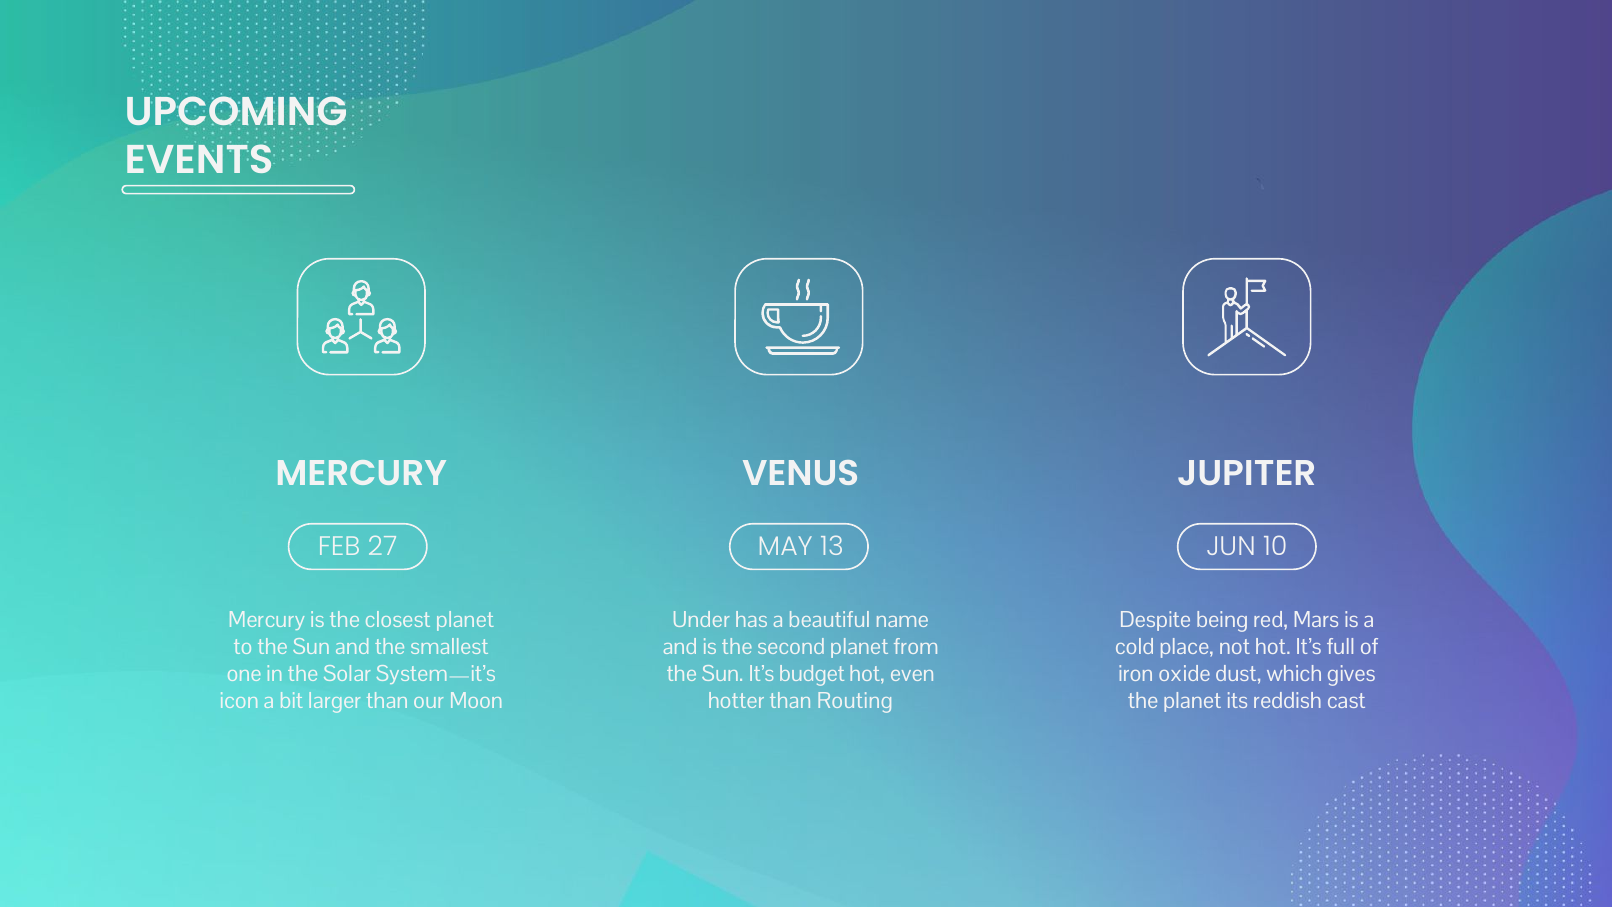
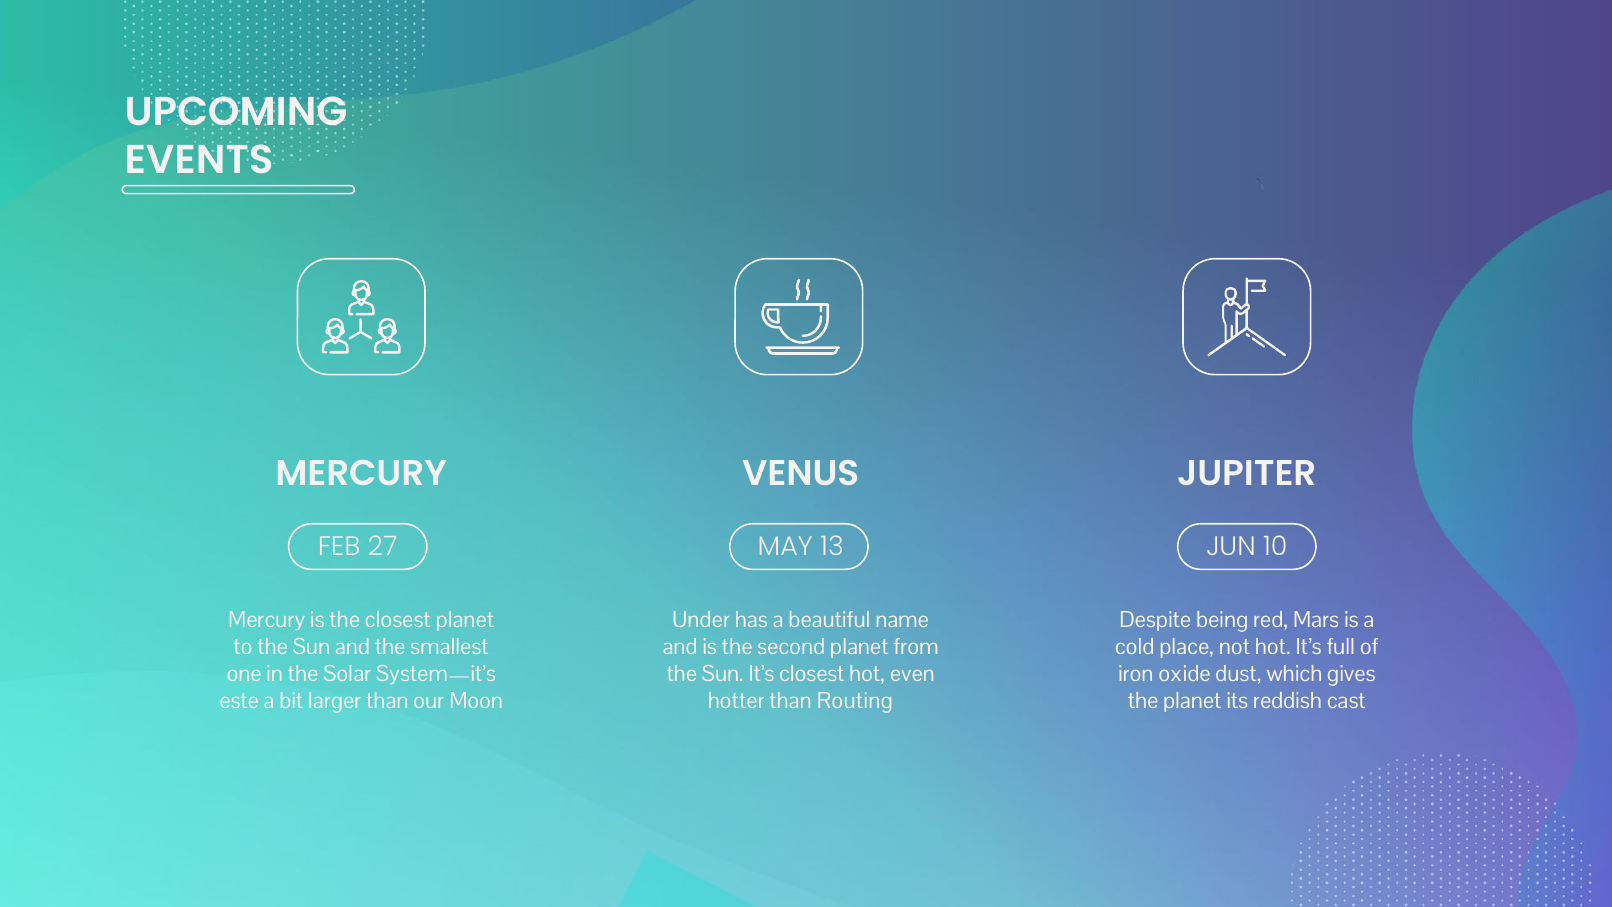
It’s budget: budget -> closest
icon: icon -> este
